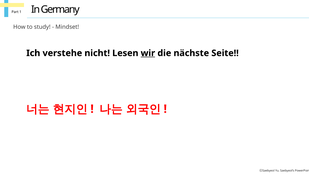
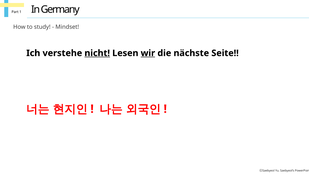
nicht underline: none -> present
